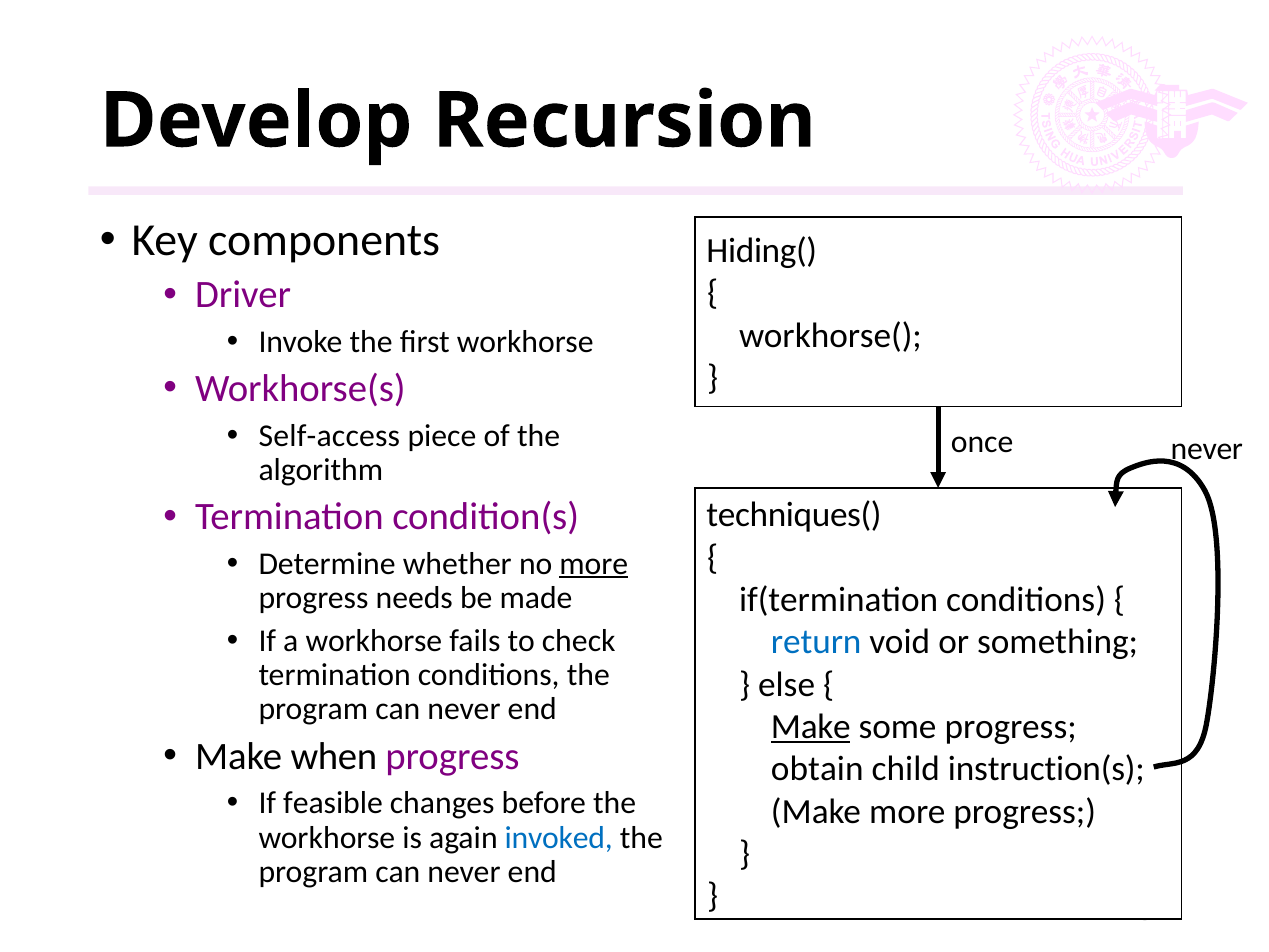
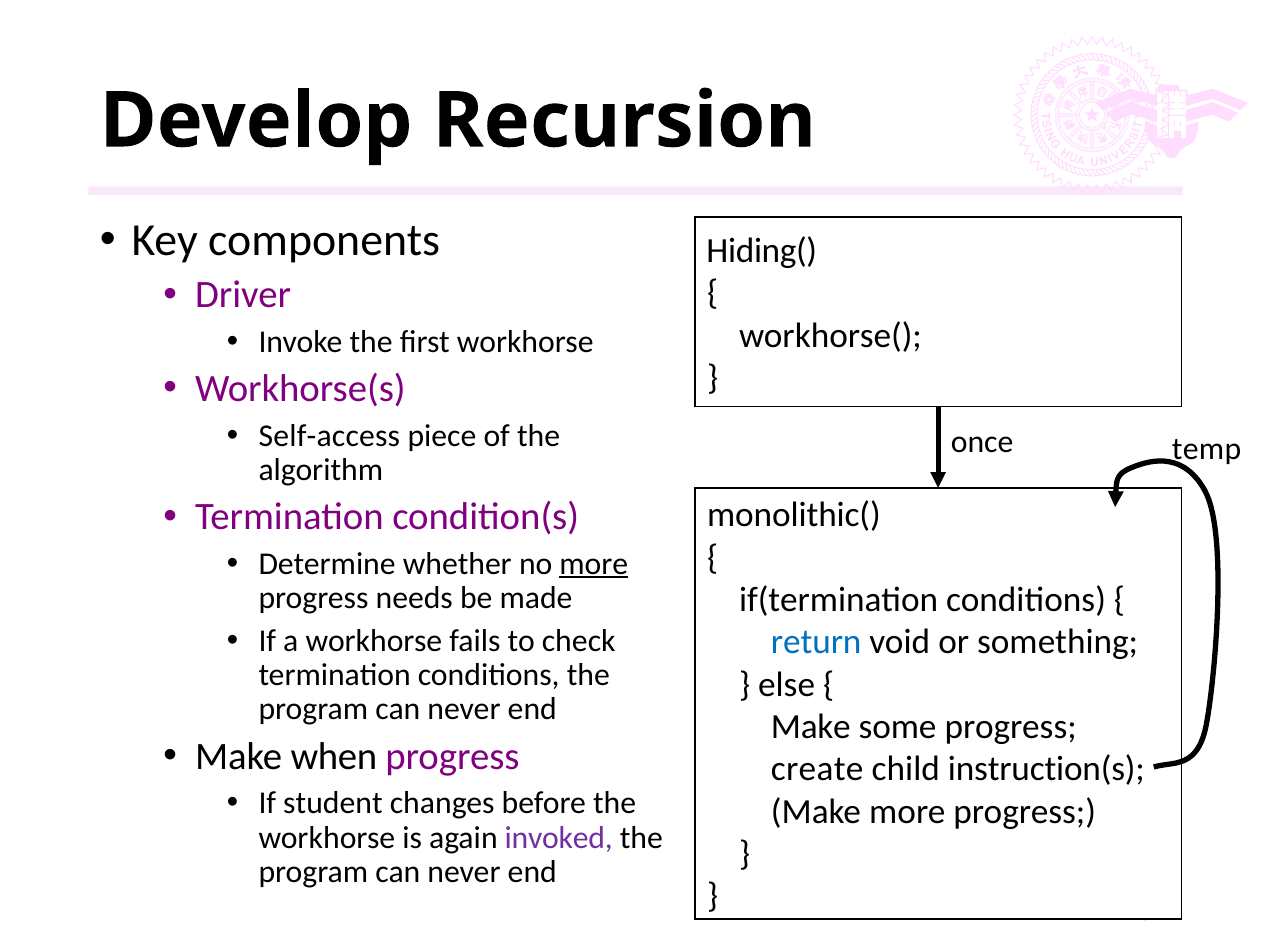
once never: never -> temp
techniques(: techniques( -> monolithic(
Make at (811, 727) underline: present -> none
obtain: obtain -> create
feasible: feasible -> student
invoked colour: blue -> purple
